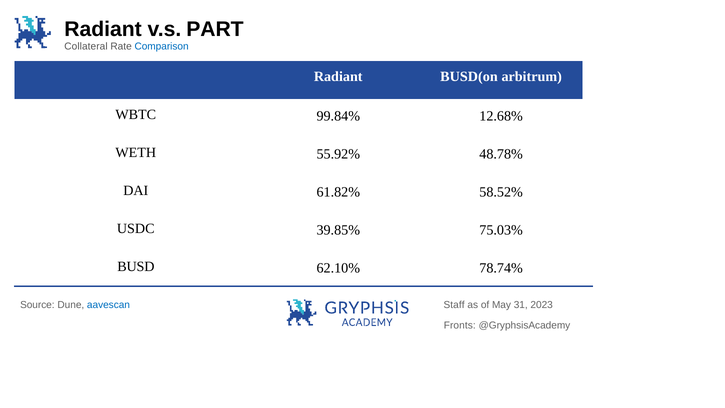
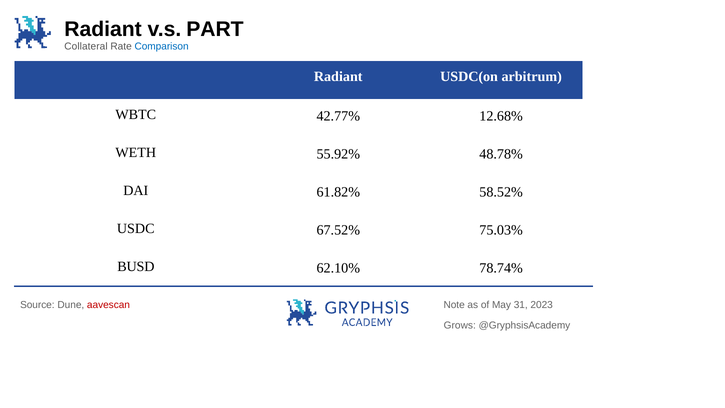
BUSD(on: BUSD(on -> USDC(on
99.84%: 99.84% -> 42.77%
39.85%: 39.85% -> 67.52%
aavescan colour: blue -> red
Staff: Staff -> Note
Fronts: Fronts -> Grows
